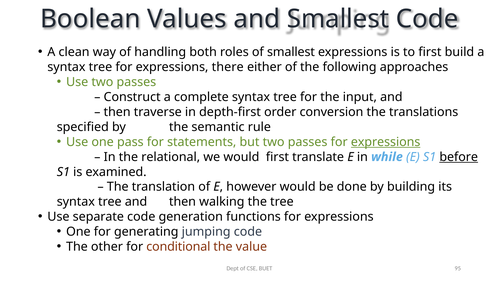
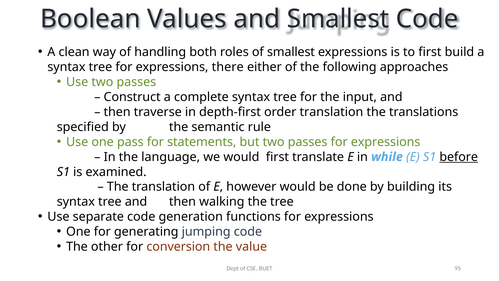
order conversion: conversion -> translation
expressions at (386, 142) underline: present -> none
relational: relational -> language
conditional: conditional -> conversion
